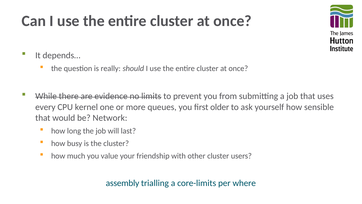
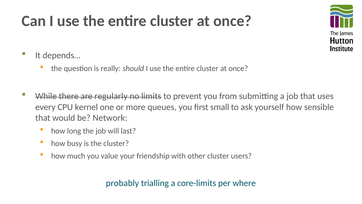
evidence: evidence -> regularly
older: older -> small
assembly: assembly -> probably
